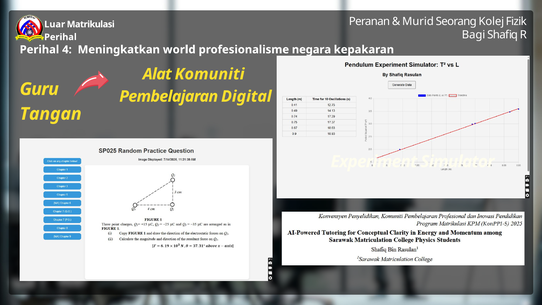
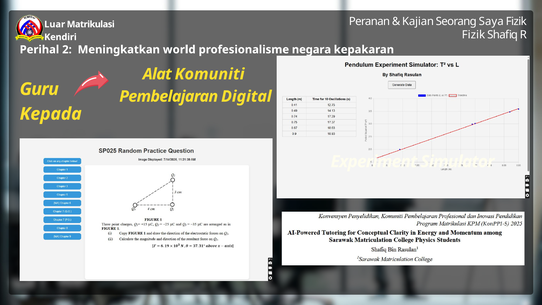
Murid: Murid -> Kajian
Kolej: Kolej -> Saya
Bagi at (474, 35): Bagi -> Fizik
Perihal at (60, 37): Perihal -> Kendiri
4: 4 -> 2
Tangan: Tangan -> Kepada
